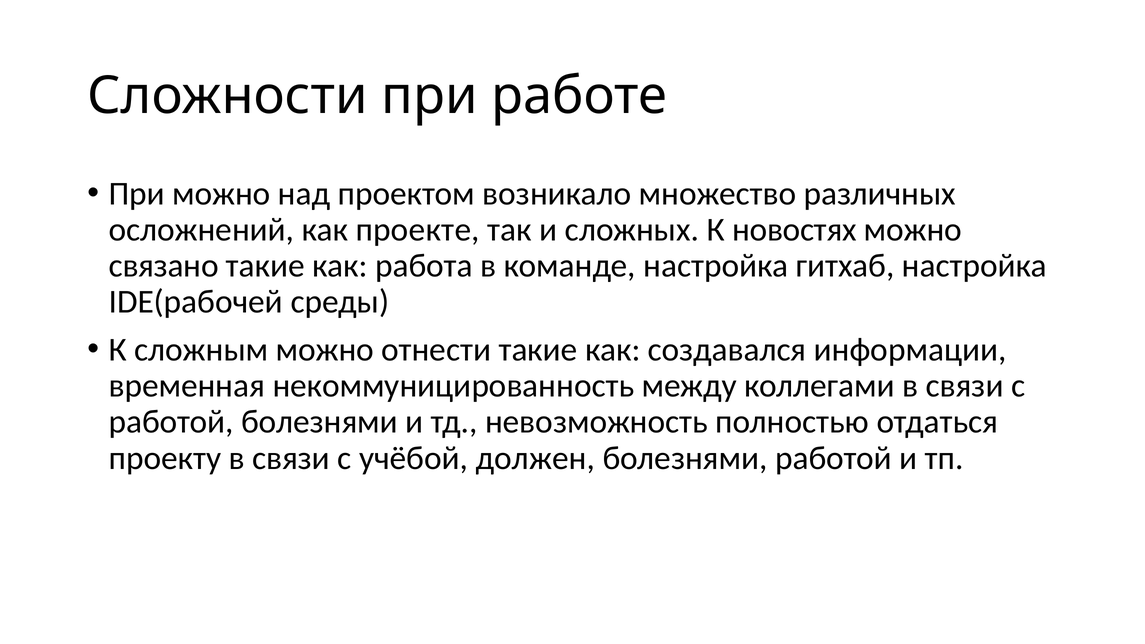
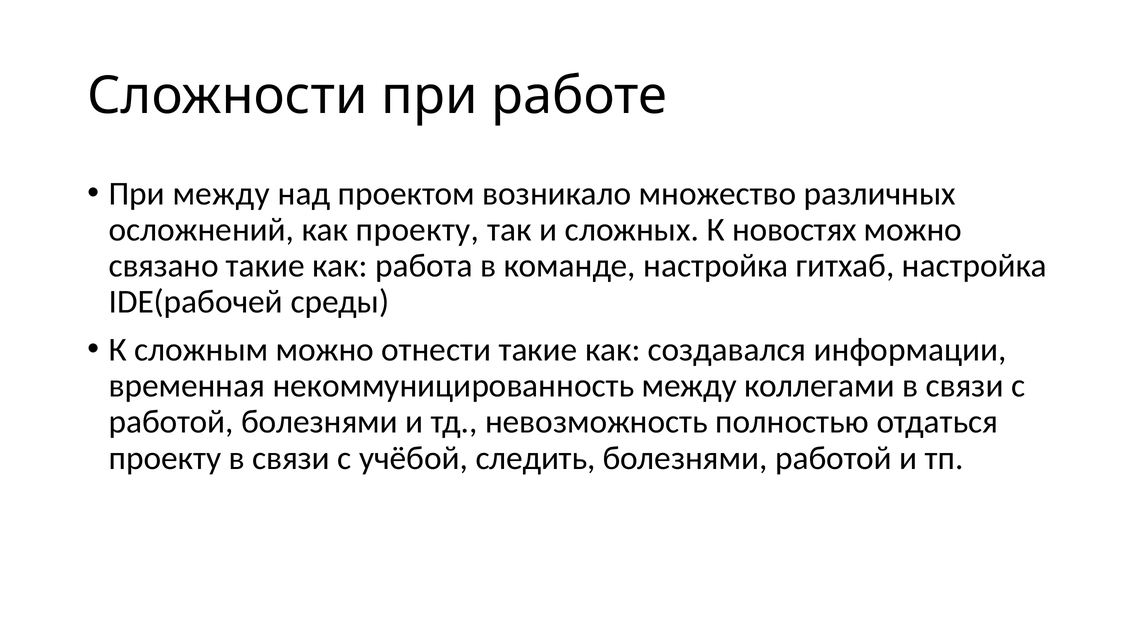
При можно: можно -> между
как проекте: проекте -> проекту
должен: должен -> следить
